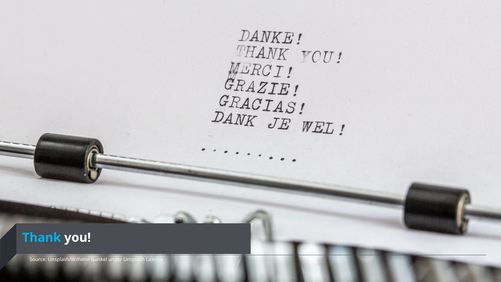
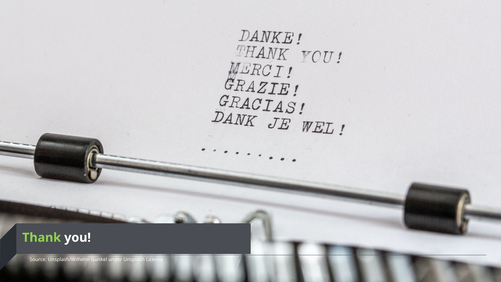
Thank colour: light blue -> light green
